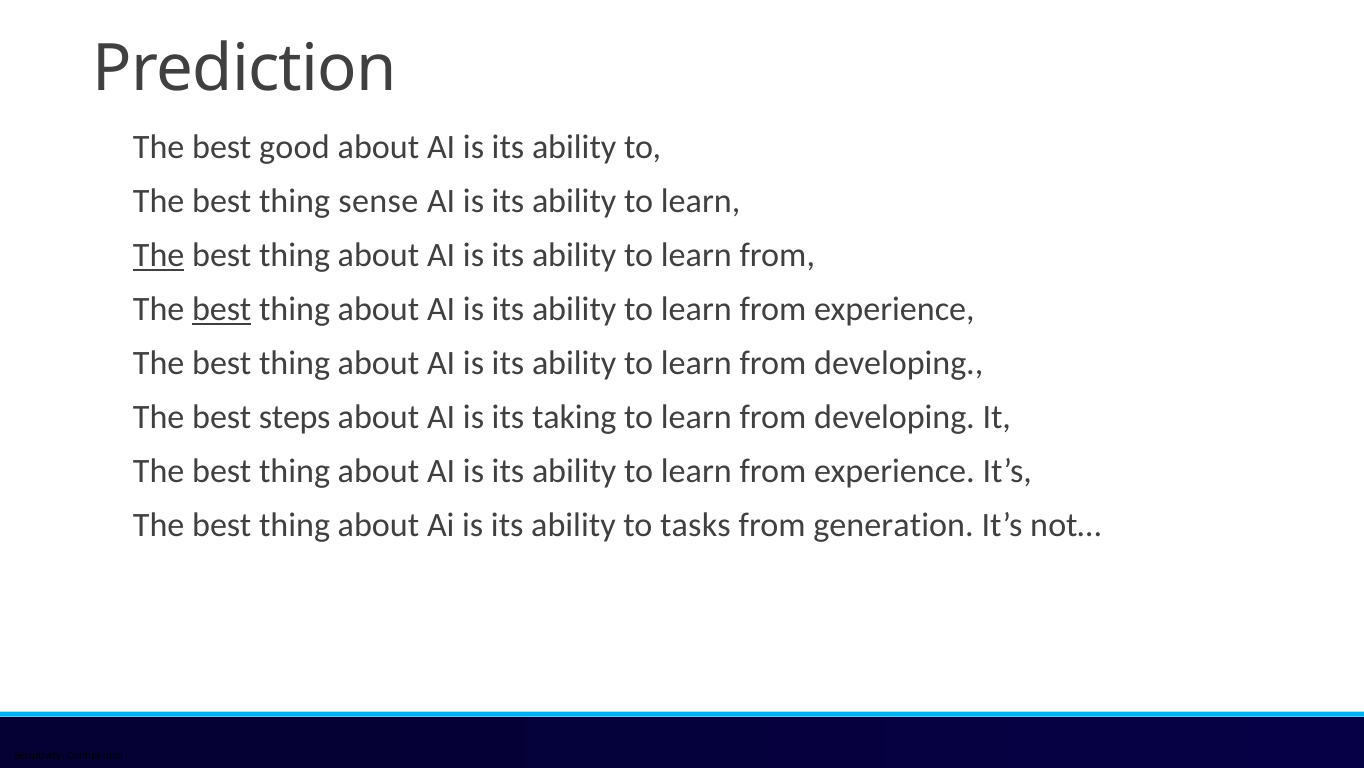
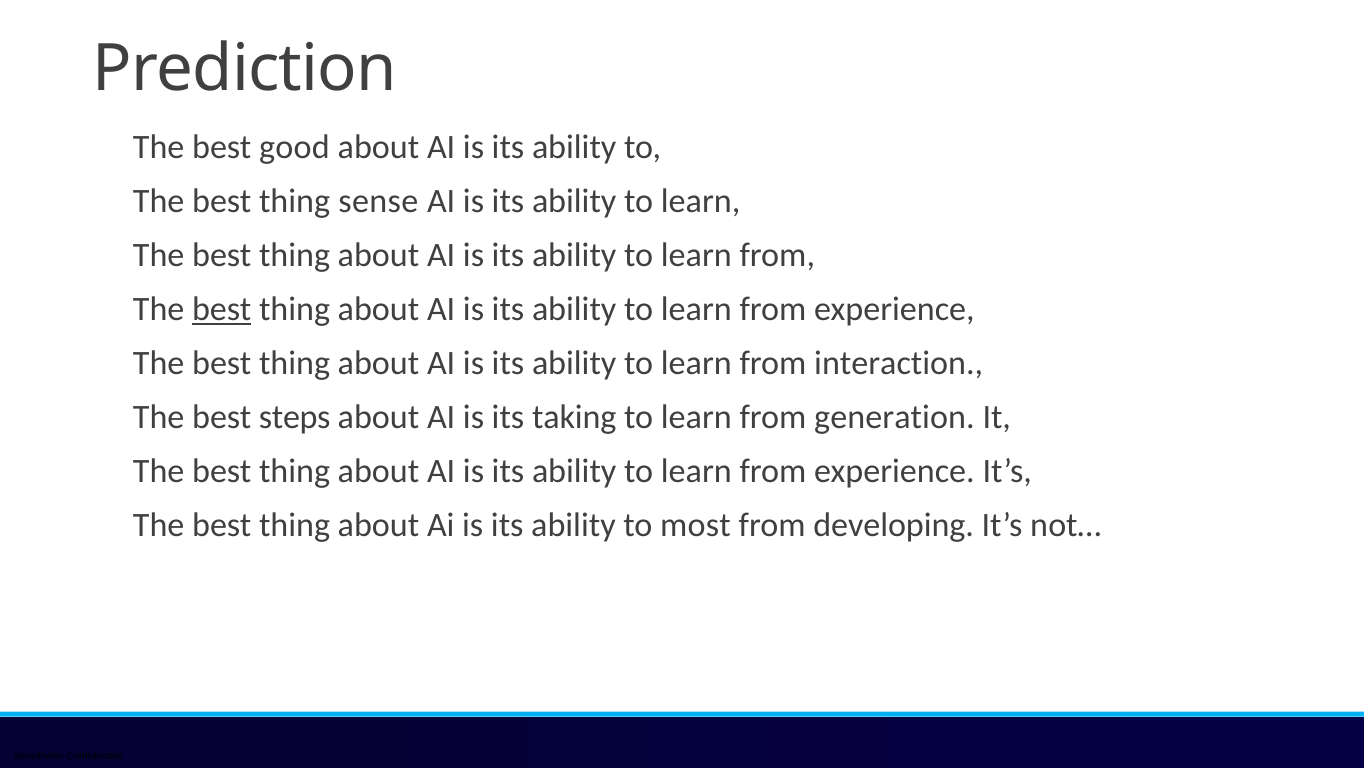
The at (159, 255) underline: present -> none
developing at (899, 363): developing -> interaction
developing at (895, 417): developing -> generation
tasks: tasks -> most
generation: generation -> developing
